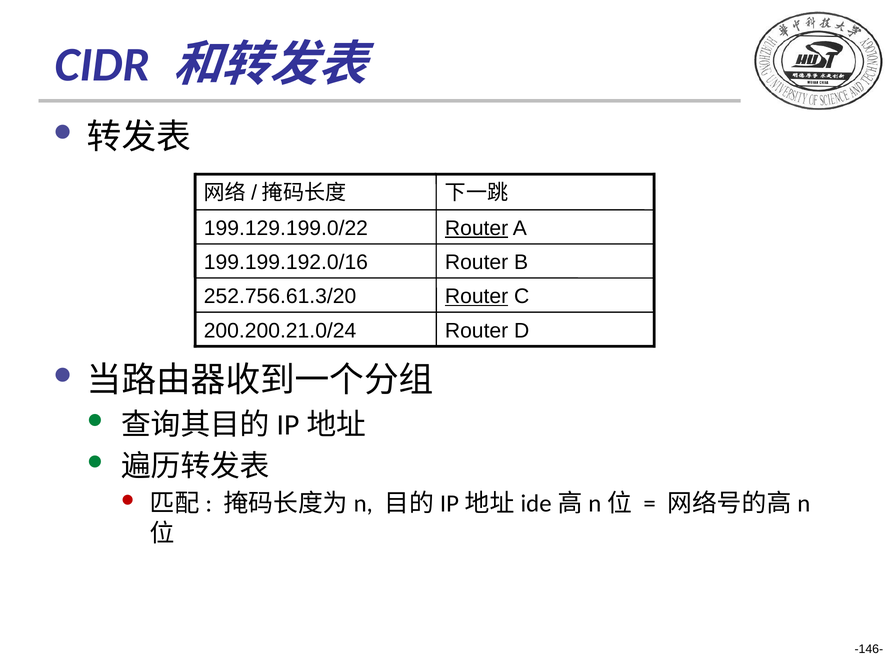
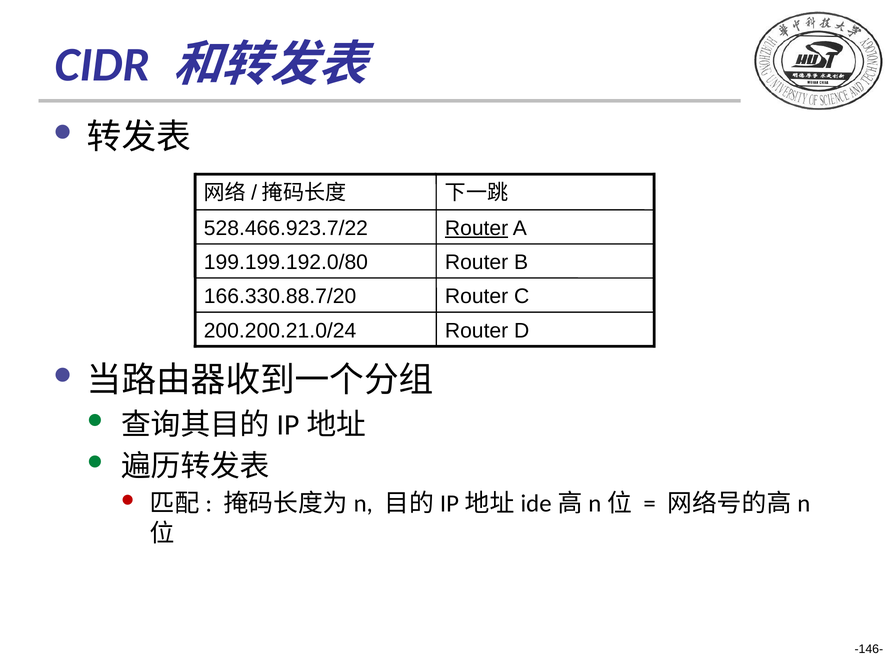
199.129.199.0/22: 199.129.199.0/22 -> 528.466.923.7/22
199.199.192.0/16: 199.199.192.0/16 -> 199.199.192.0/80
252.756.61.3/20: 252.756.61.3/20 -> 166.330.88.7/20
Router at (477, 296) underline: present -> none
